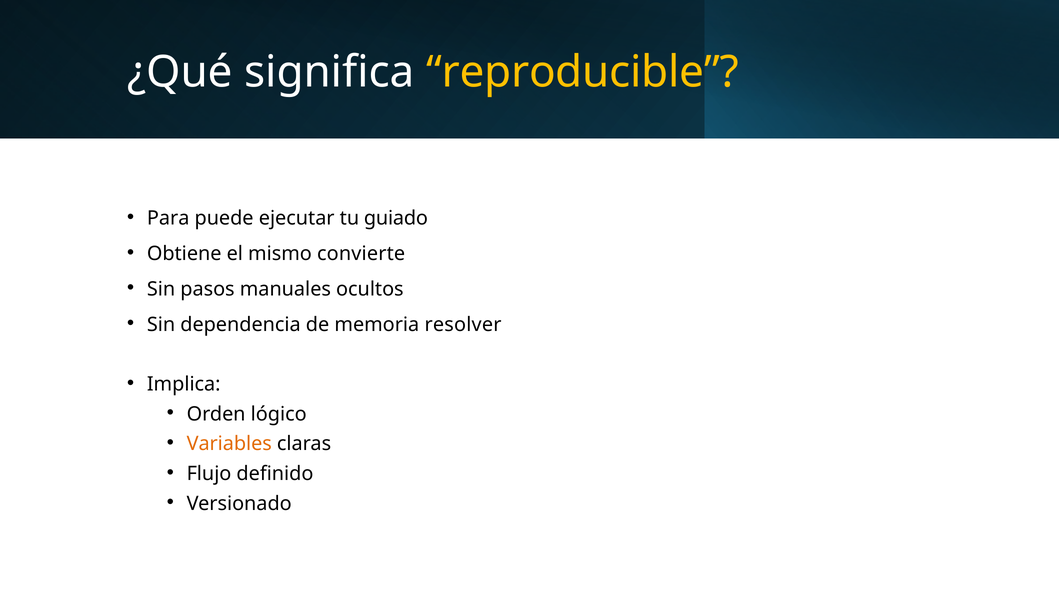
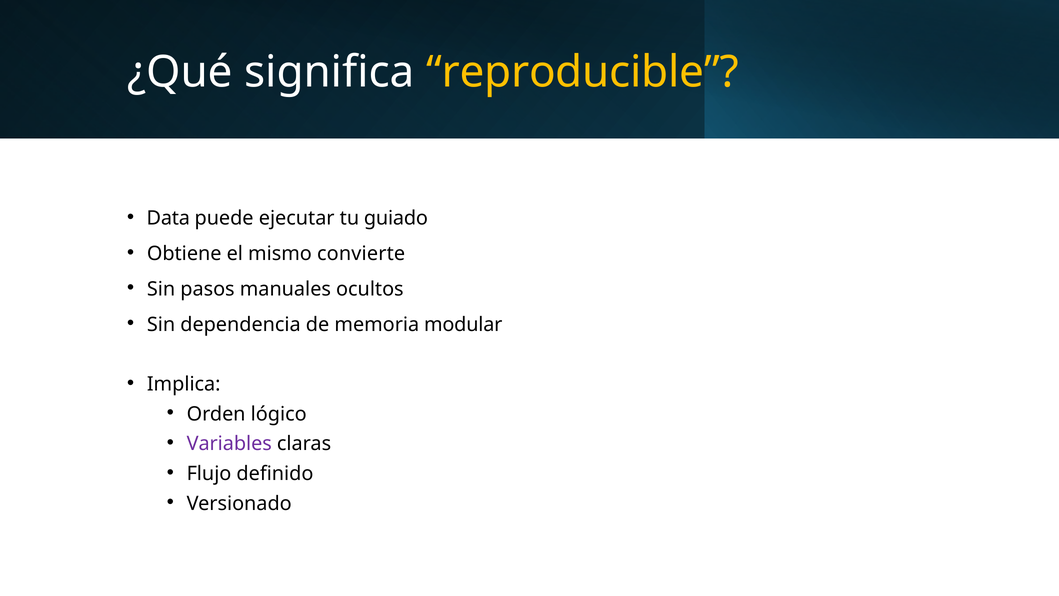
Para: Para -> Data
resolver: resolver -> modular
Variables colour: orange -> purple
